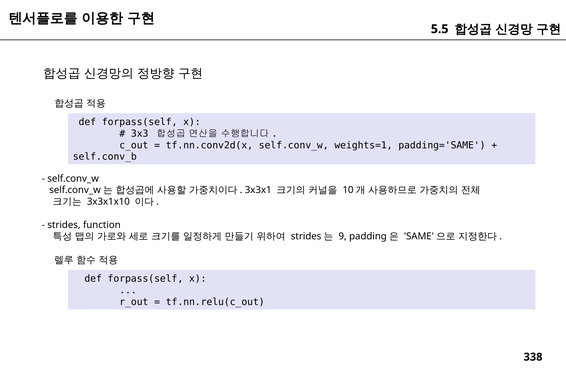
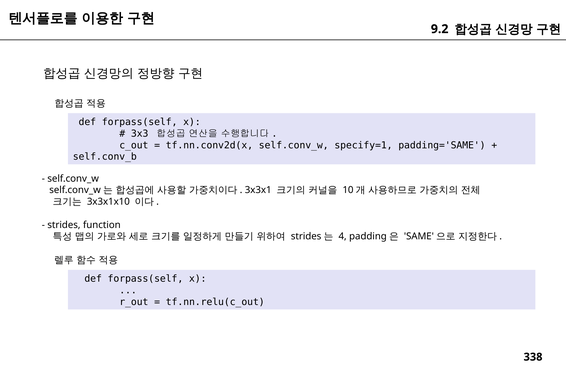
5.5: 5.5 -> 9.2
weights=1: weights=1 -> specify=1
9: 9 -> 4
